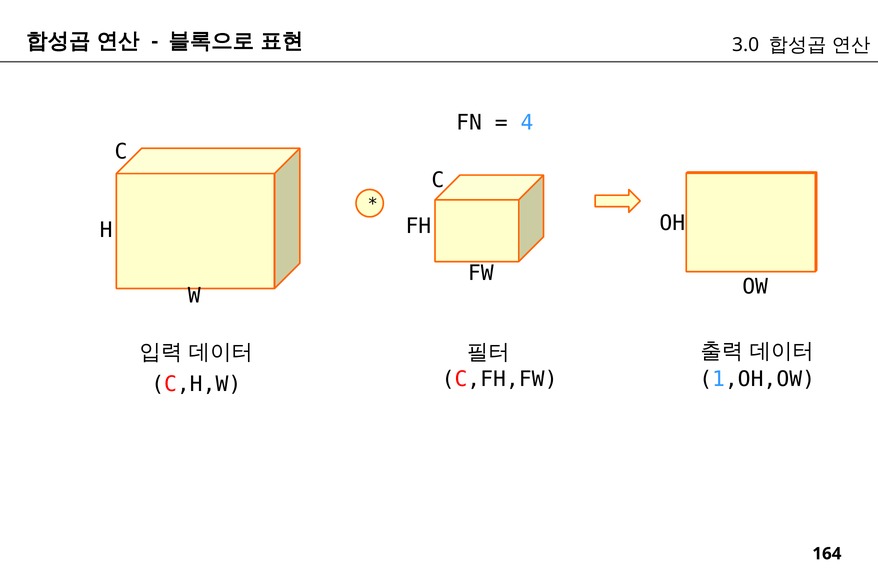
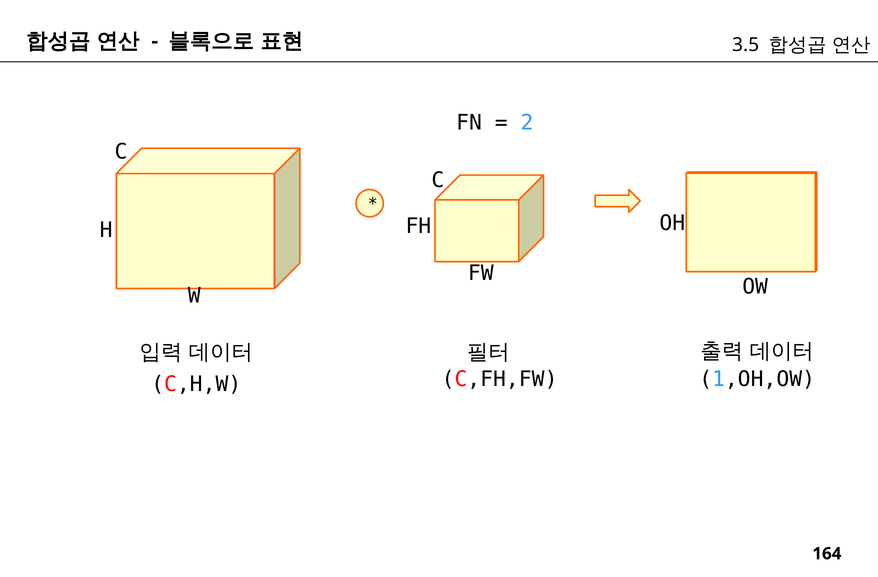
3.0: 3.0 -> 3.5
4: 4 -> 2
